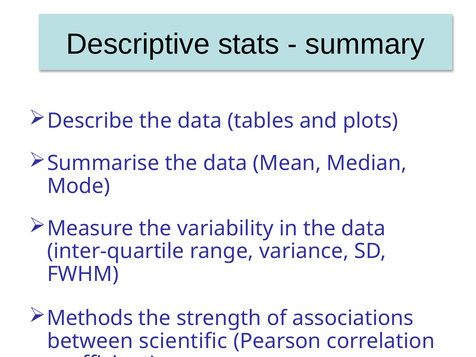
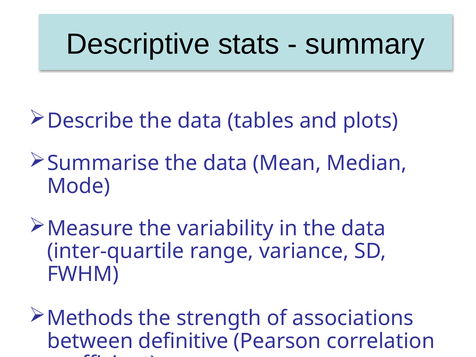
scientific: scientific -> definitive
